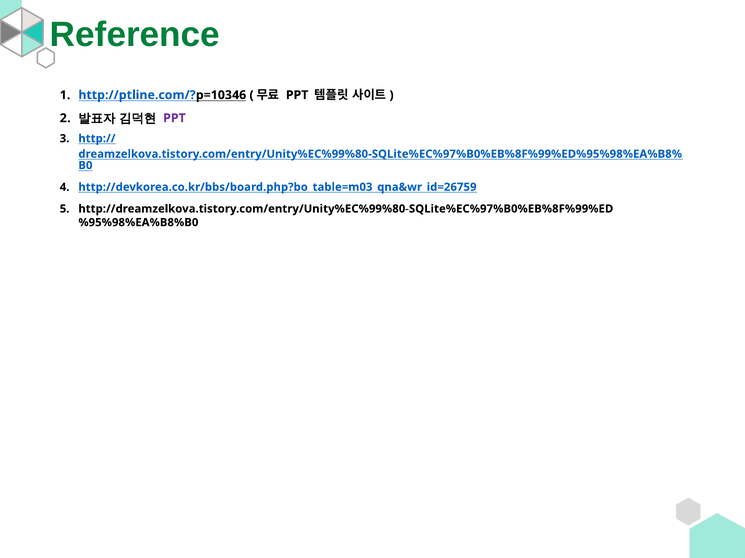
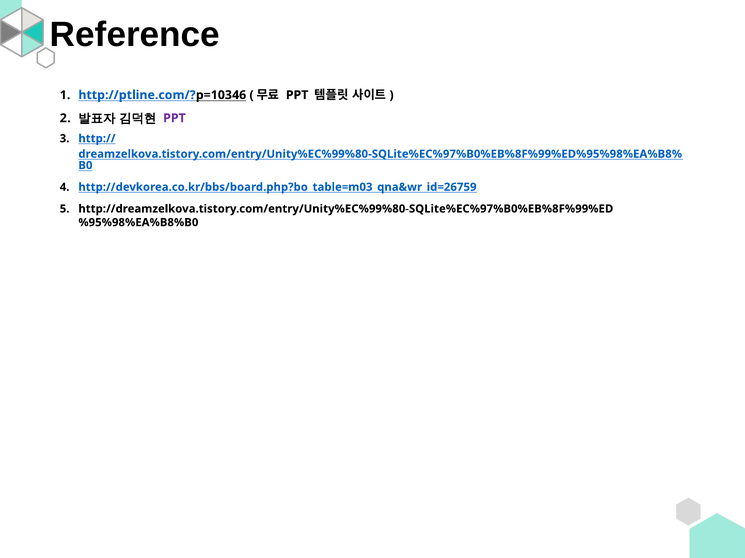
Reference colour: green -> black
